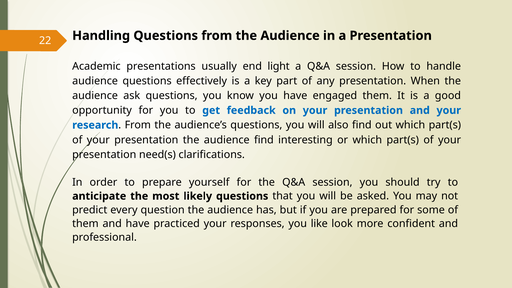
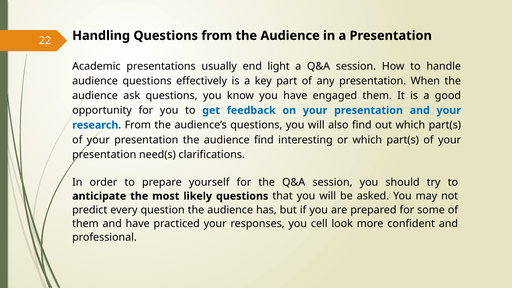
like: like -> cell
